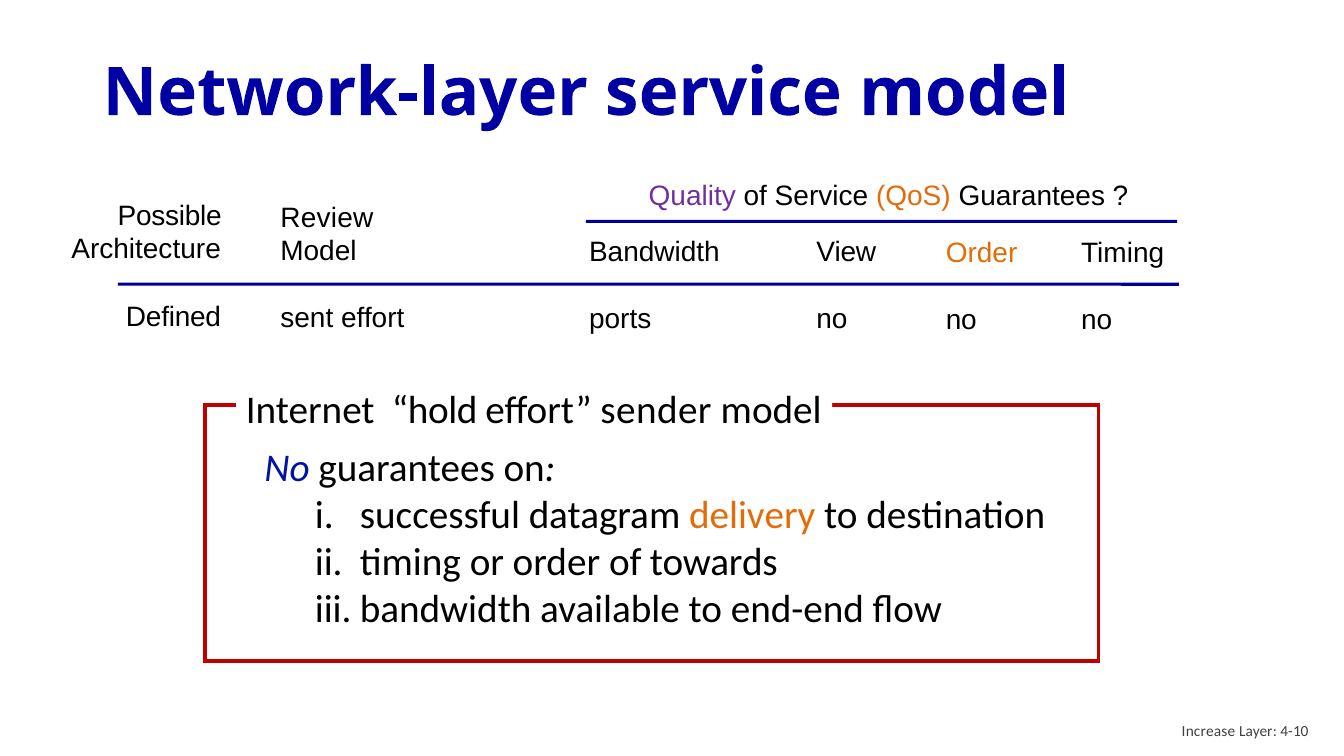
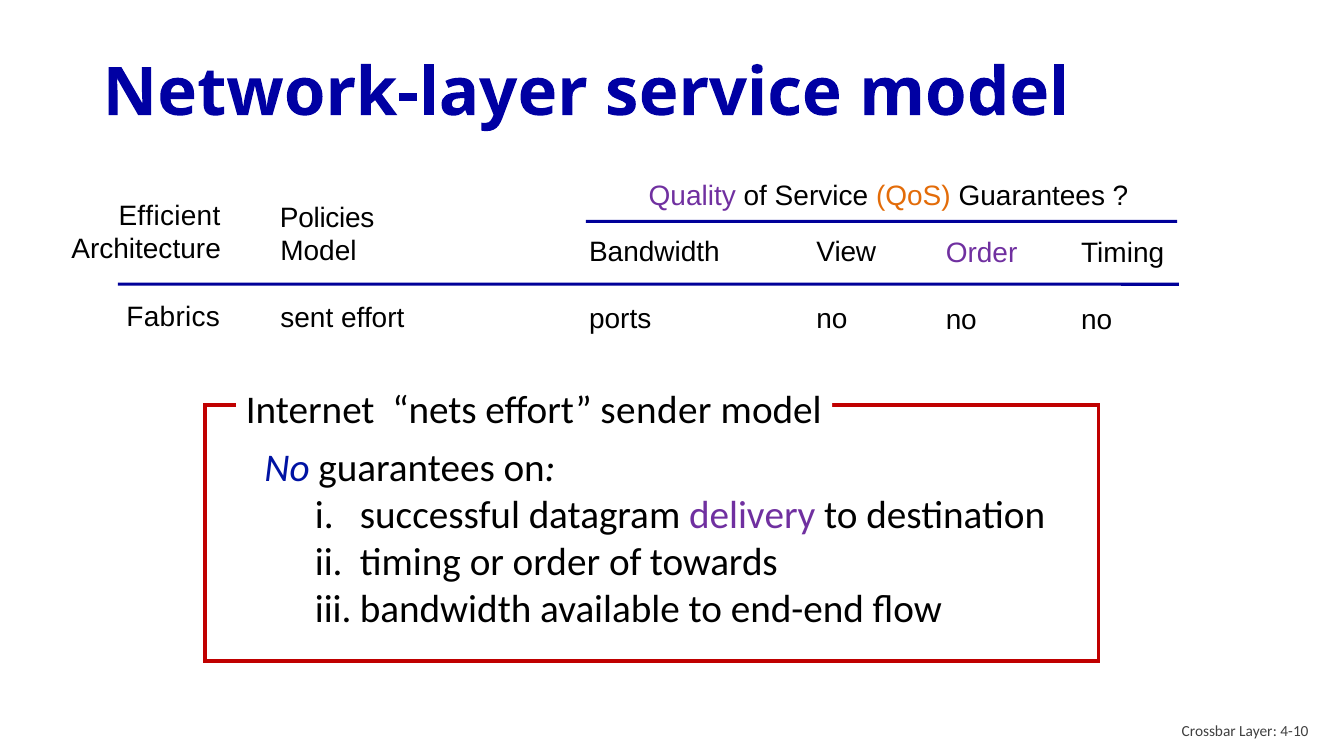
Possible at (170, 216): Possible -> Efficient
Review: Review -> Policies
Order at (982, 253) colour: orange -> purple
Defined: Defined -> Fabrics
hold: hold -> nets
delivery colour: orange -> purple
Increase: Increase -> Crossbar
